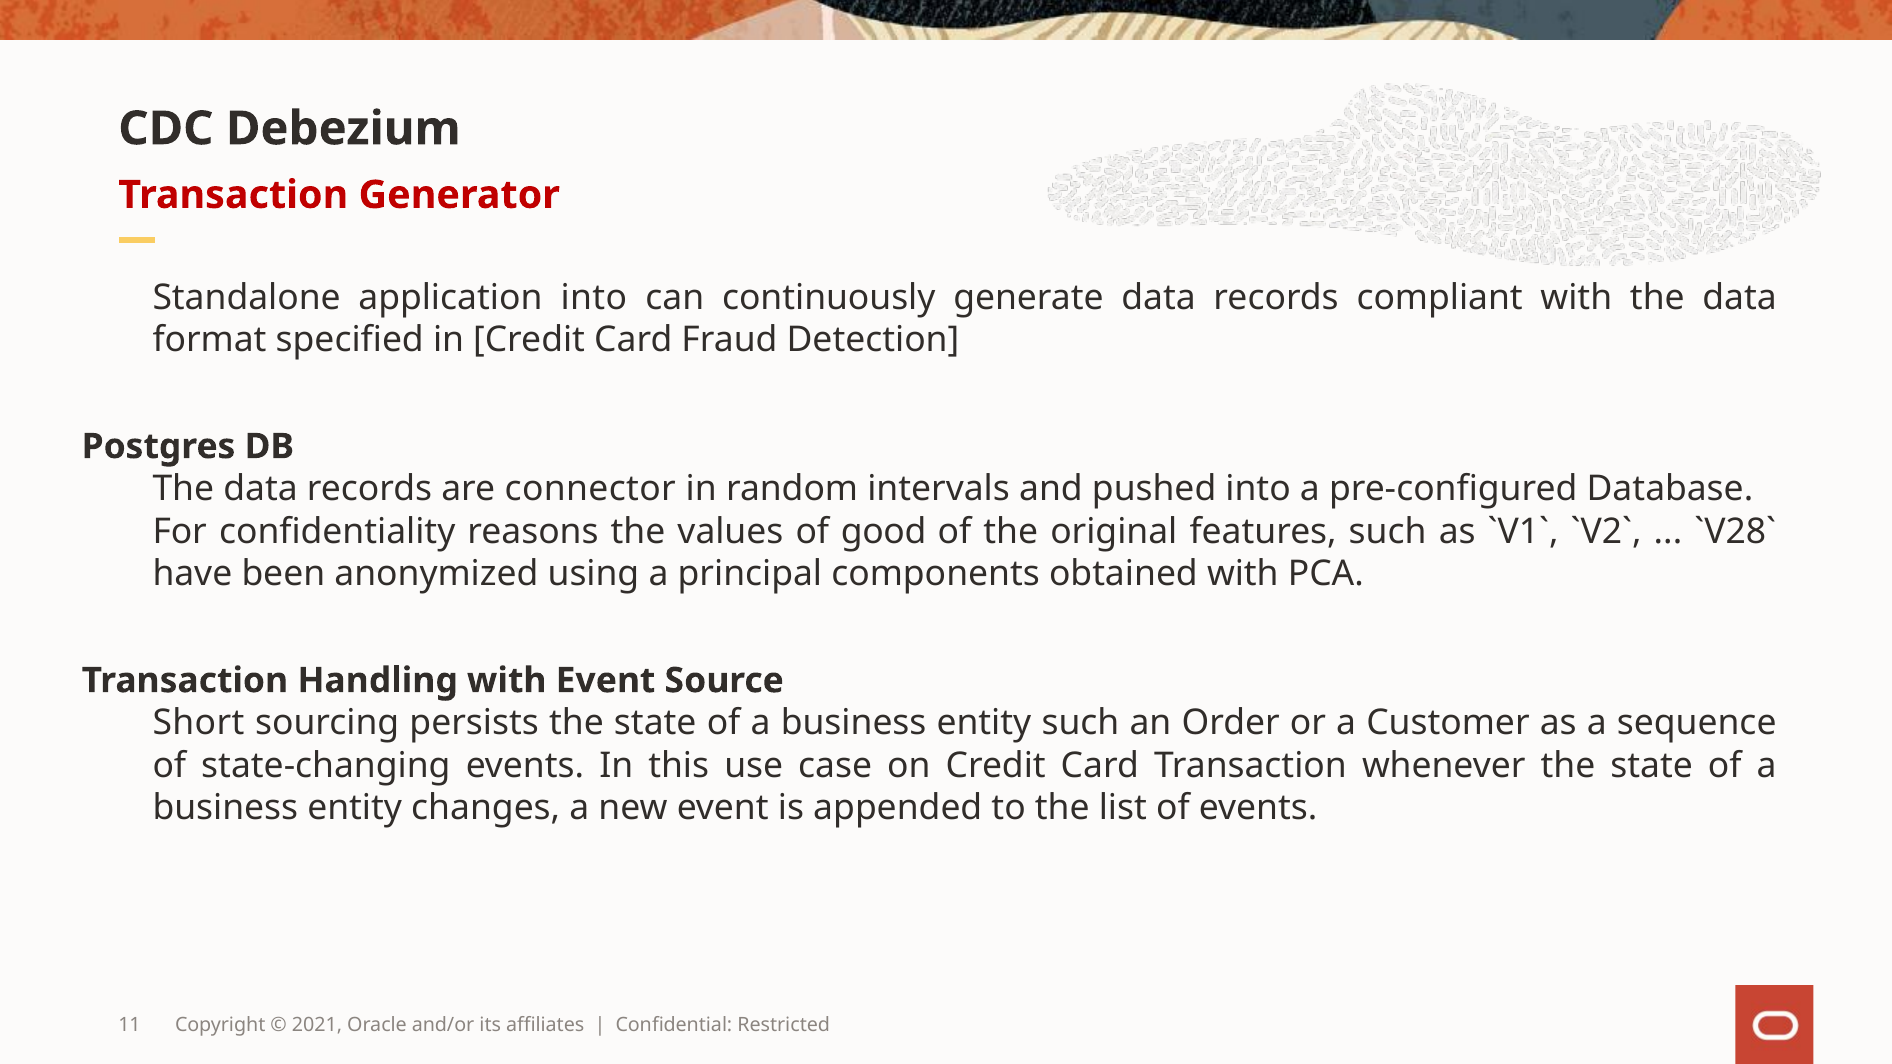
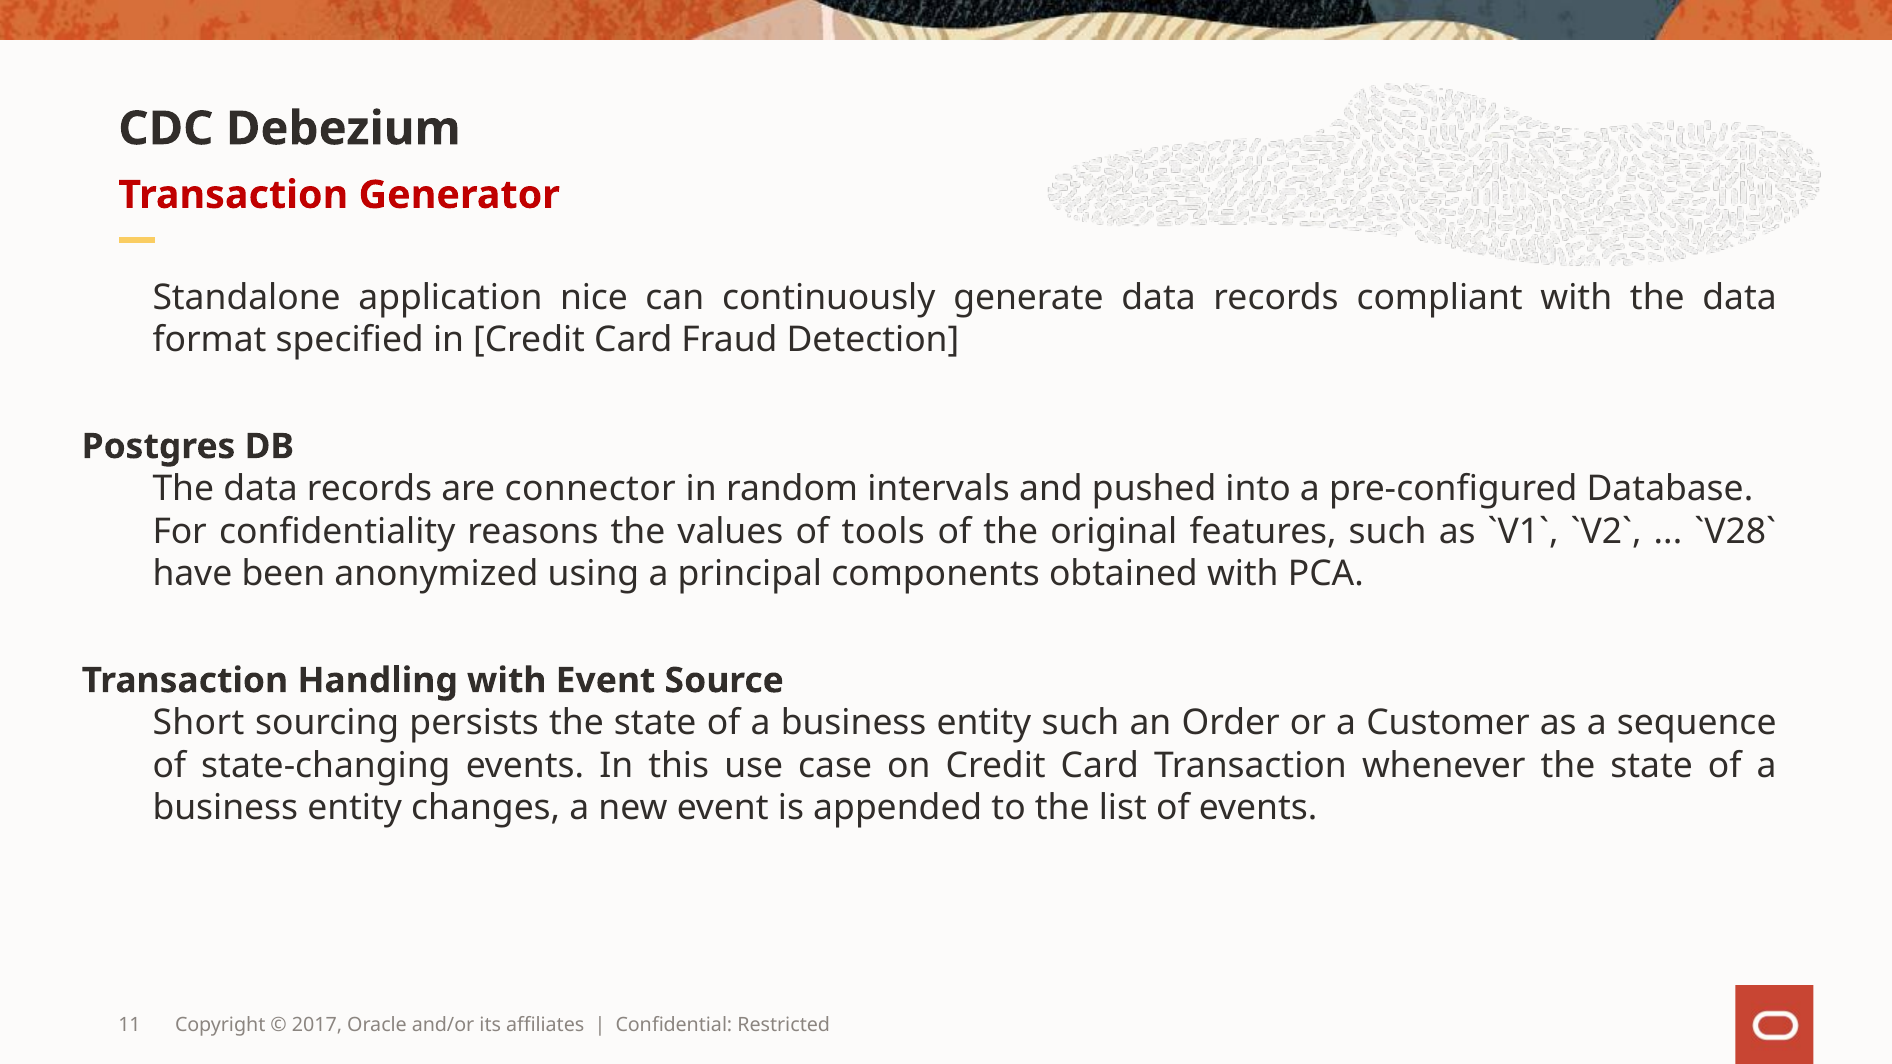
application into: into -> nice
good: good -> tools
2021: 2021 -> 2017
